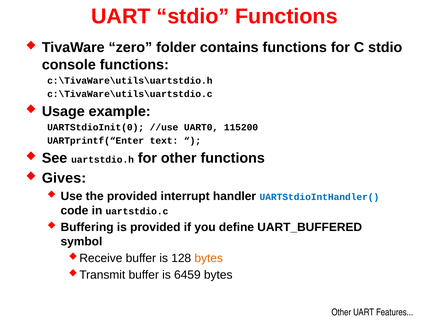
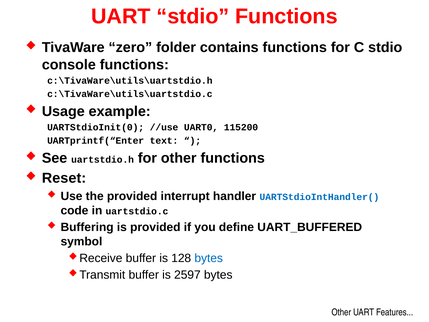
Gives: Gives -> Reset
bytes at (209, 258) colour: orange -> blue
6459: 6459 -> 2597
